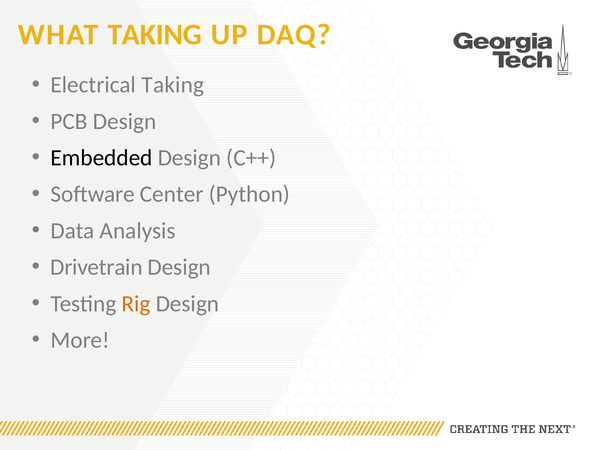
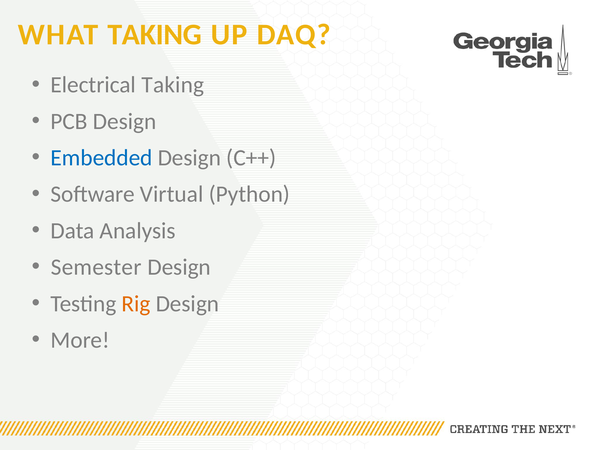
Embedded colour: black -> blue
Center: Center -> Virtual
Drivetrain: Drivetrain -> Semester
